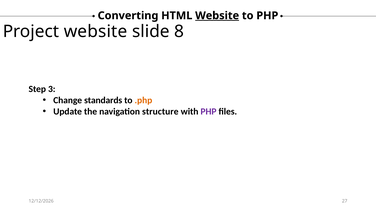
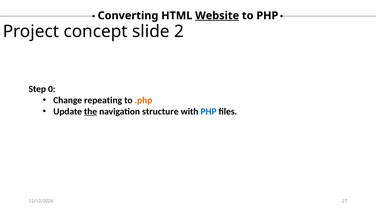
Project website: website -> concept
8: 8 -> 2
3: 3 -> 0
standards: standards -> repeating
the underline: none -> present
PHP at (208, 112) colour: purple -> blue
